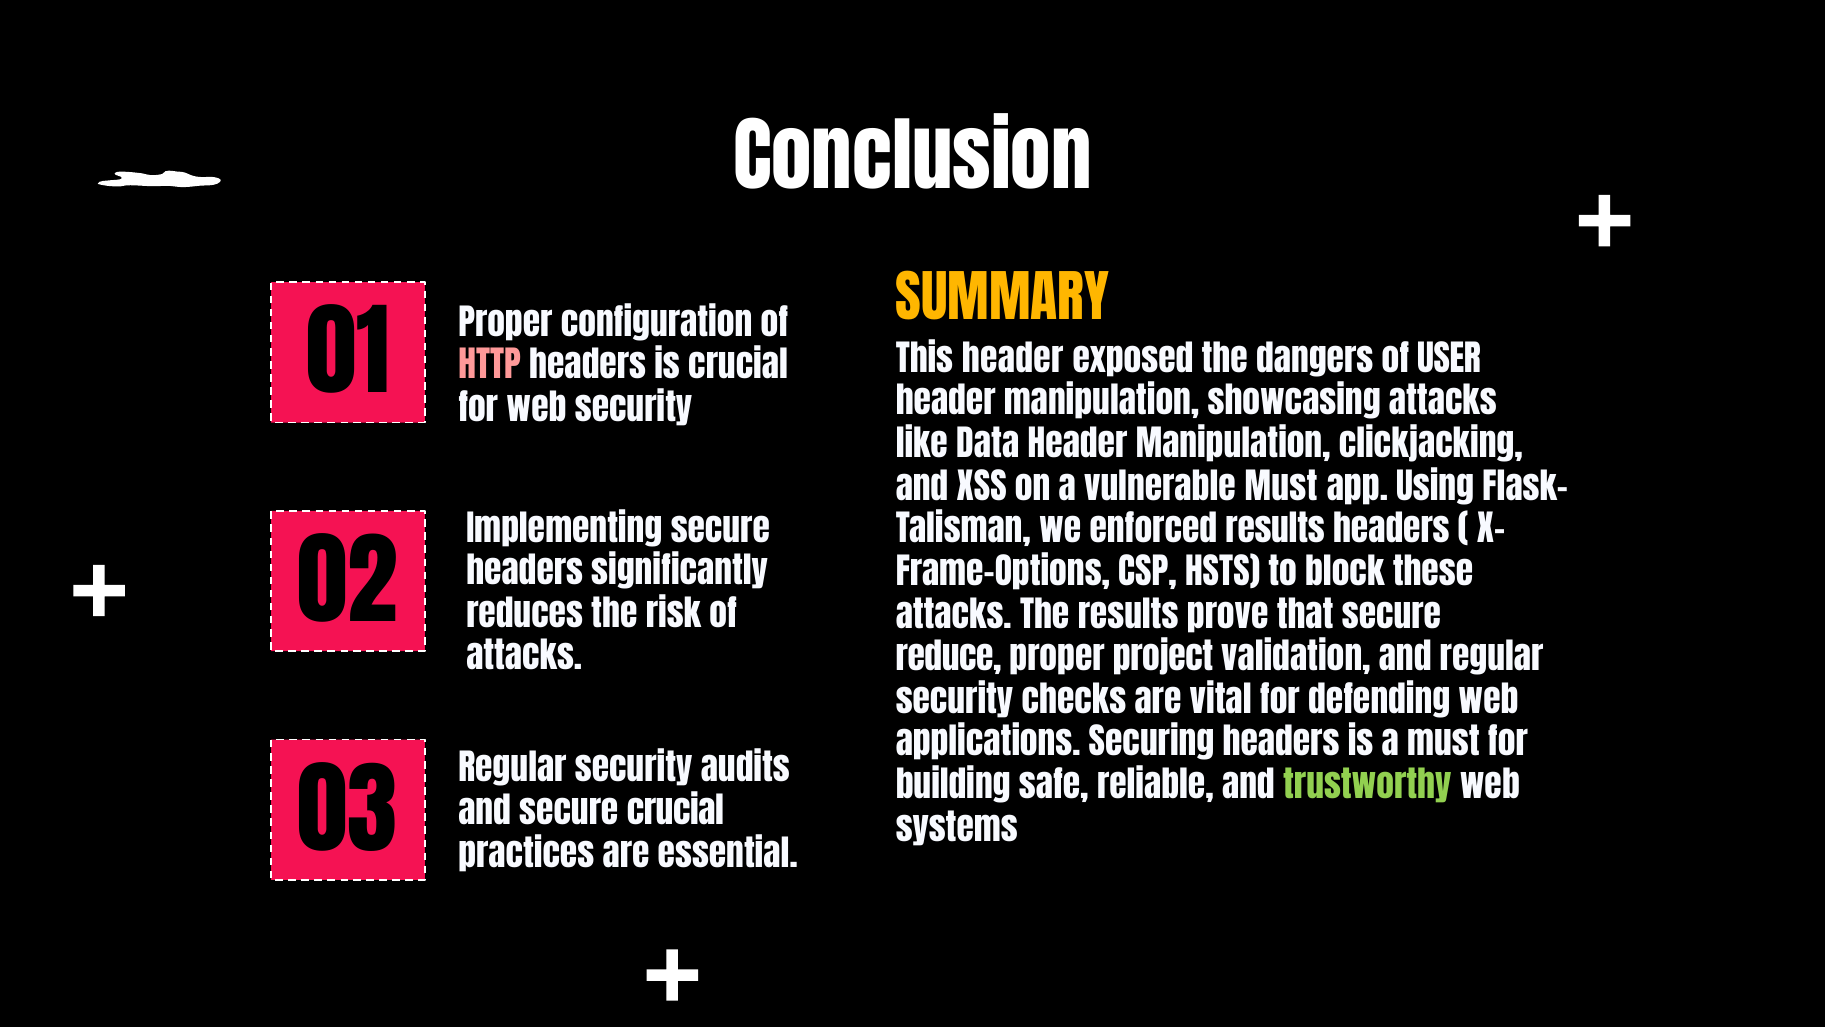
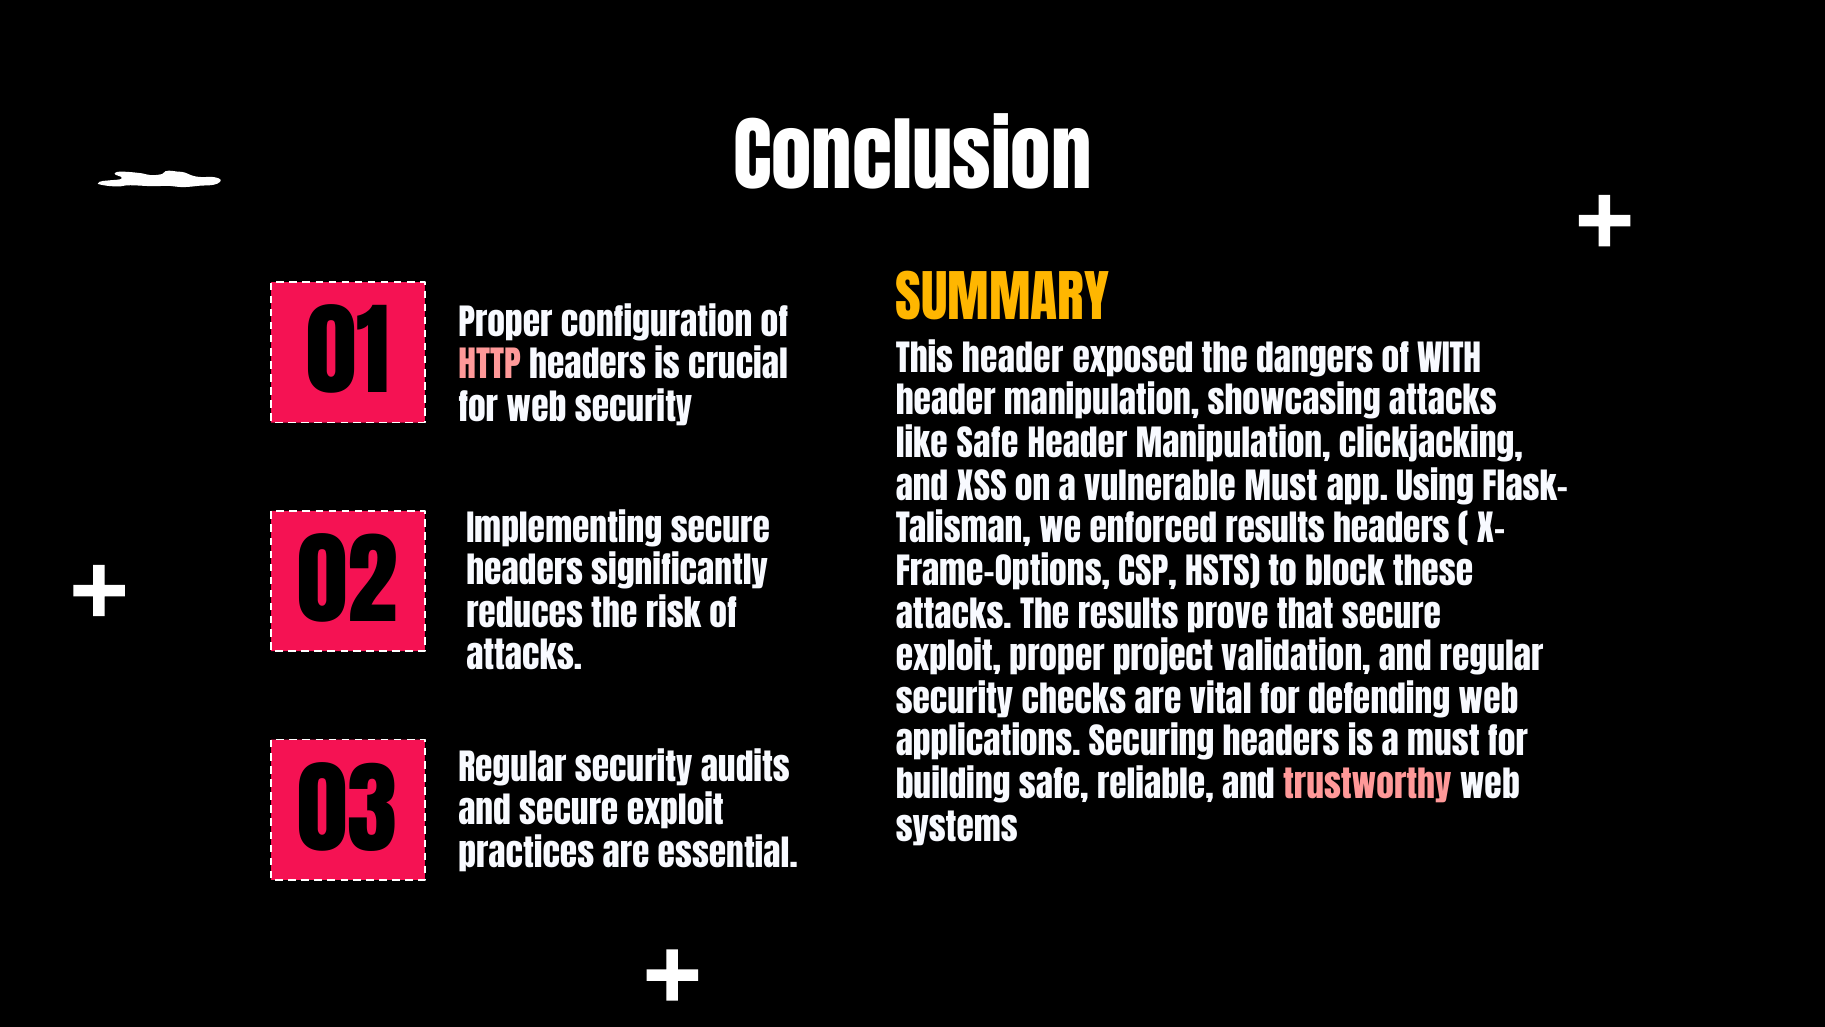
USER: USER -> WITH
like Data: Data -> Safe
reduce at (949, 659): reduce -> exploit
trustworthy colour: light green -> pink
and secure crucial: crucial -> exploit
